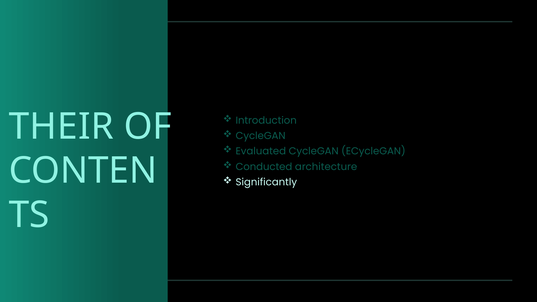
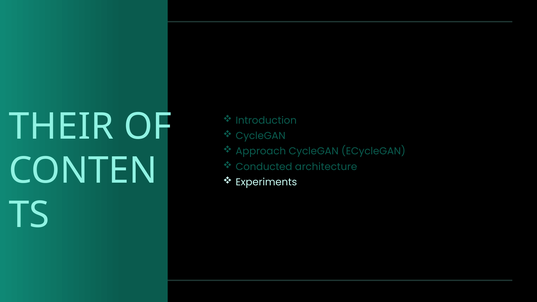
Evaluated: Evaluated -> Approach
Significantly: Significantly -> Experiments
